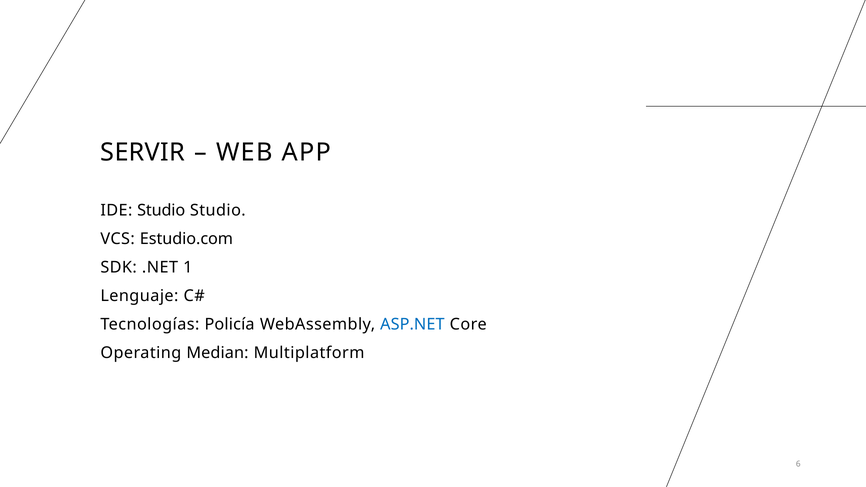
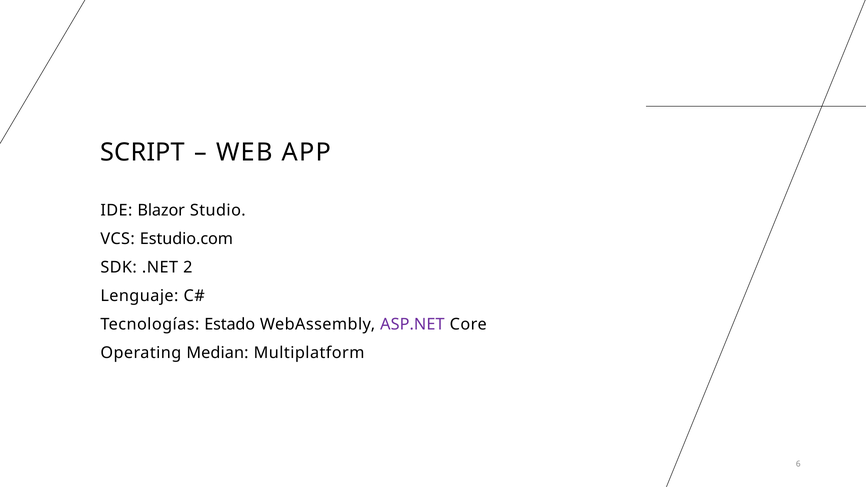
SERVIR: SERVIR -> SCRIPT
IDE Studio: Studio -> Blazor
1: 1 -> 2
Policía: Policía -> Estado
ASP.NET colour: blue -> purple
